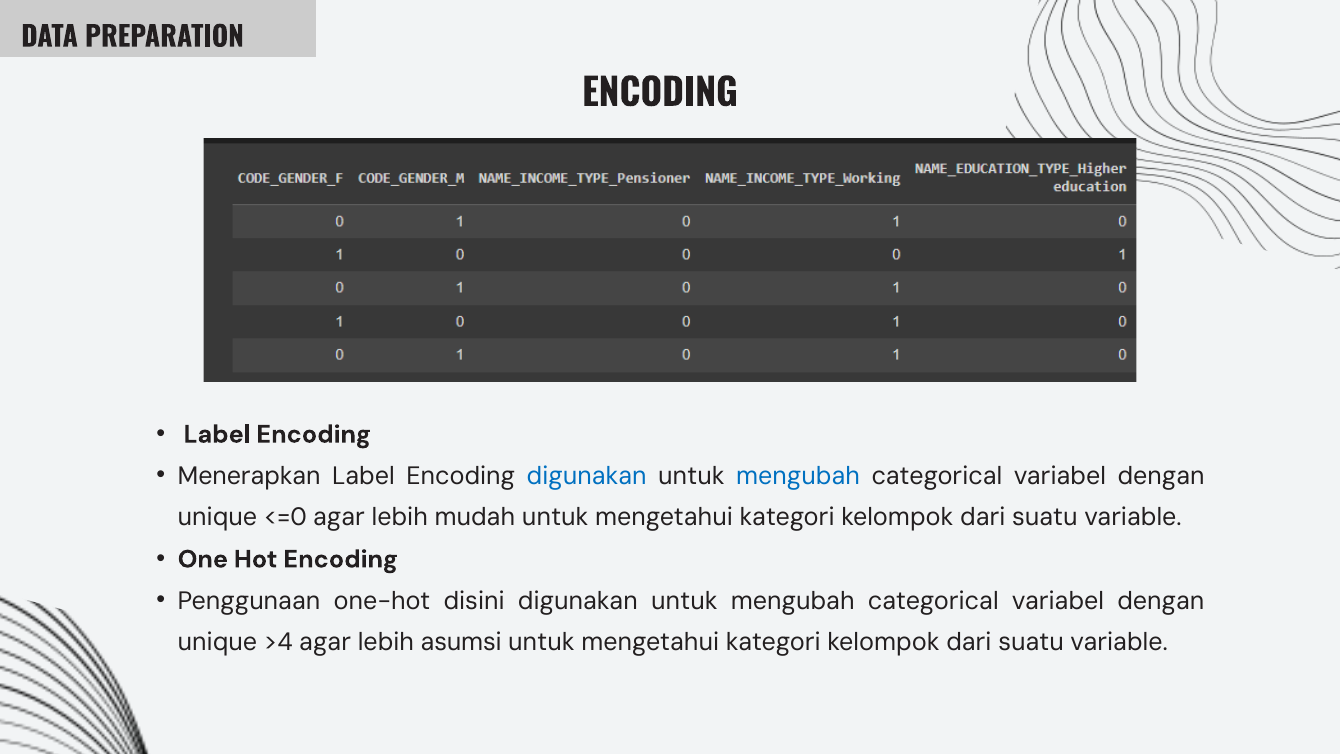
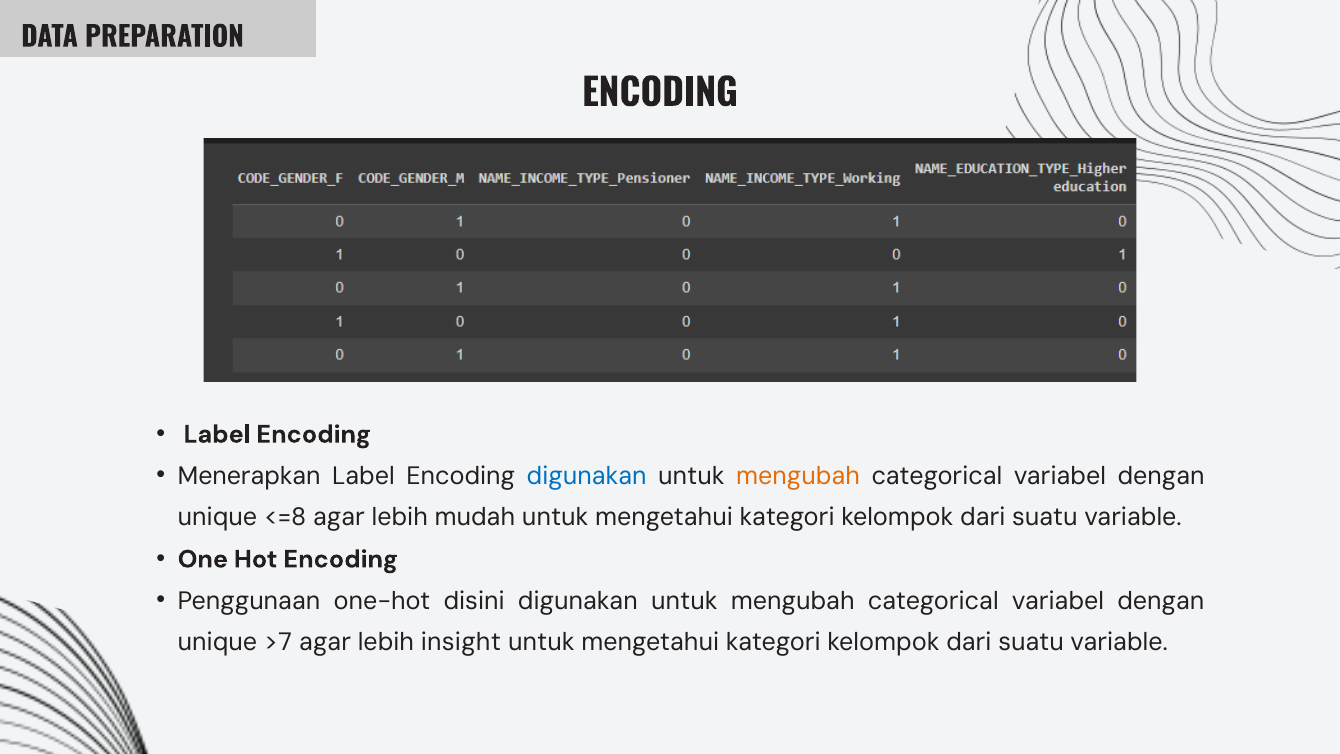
mengubah at (798, 476) colour: blue -> orange
<=0: <=0 -> <=8
>4: >4 -> >7
asumsi: asumsi -> insight
